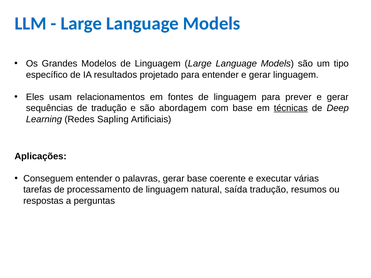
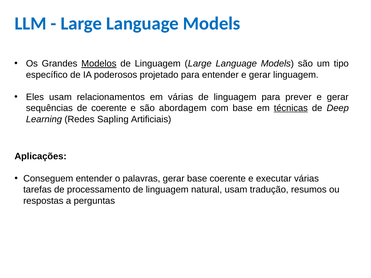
Modelos underline: none -> present
resultados: resultados -> poderosos
em fontes: fontes -> várias
de tradução: tradução -> coerente
natural saída: saída -> usam
